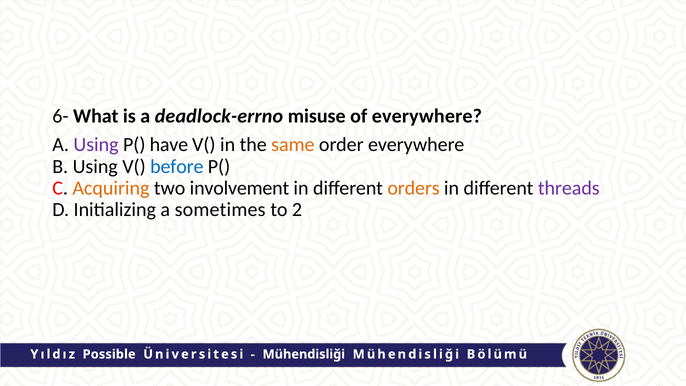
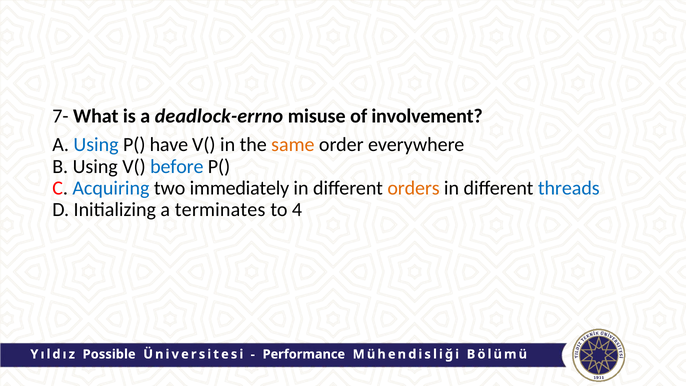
6-: 6- -> 7-
of everywhere: everywhere -> involvement
Using at (96, 145) colour: purple -> blue
Acquiring colour: orange -> blue
involvement: involvement -> immediately
threads colour: purple -> blue
sometimes: sometimes -> terminates
2: 2 -> 4
Mühendisliği at (304, 354): Mühendisliği -> Performance
